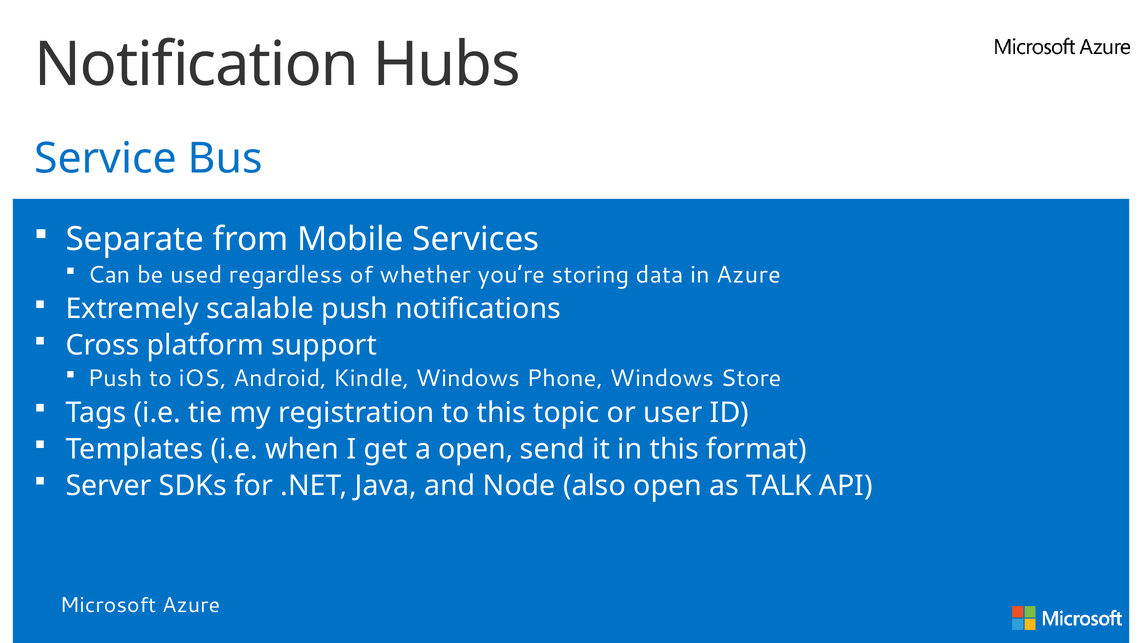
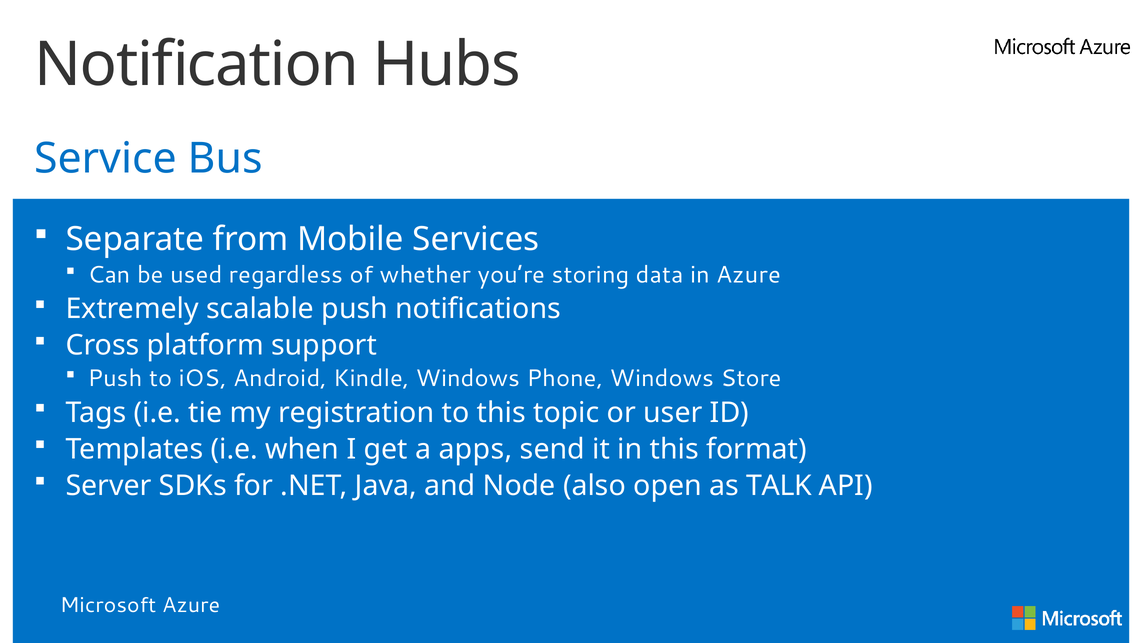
a open: open -> apps
